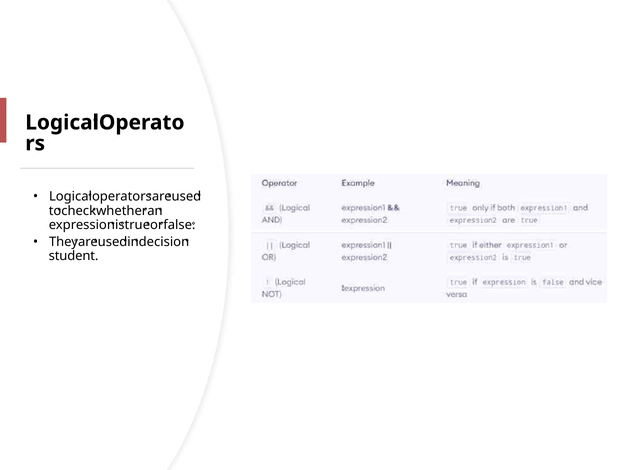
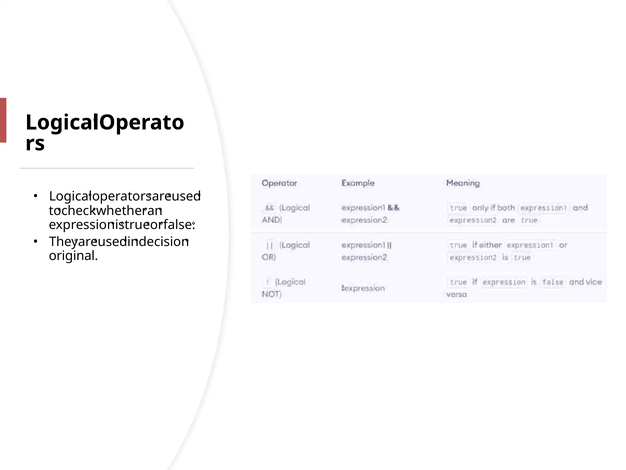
student: student -> original
